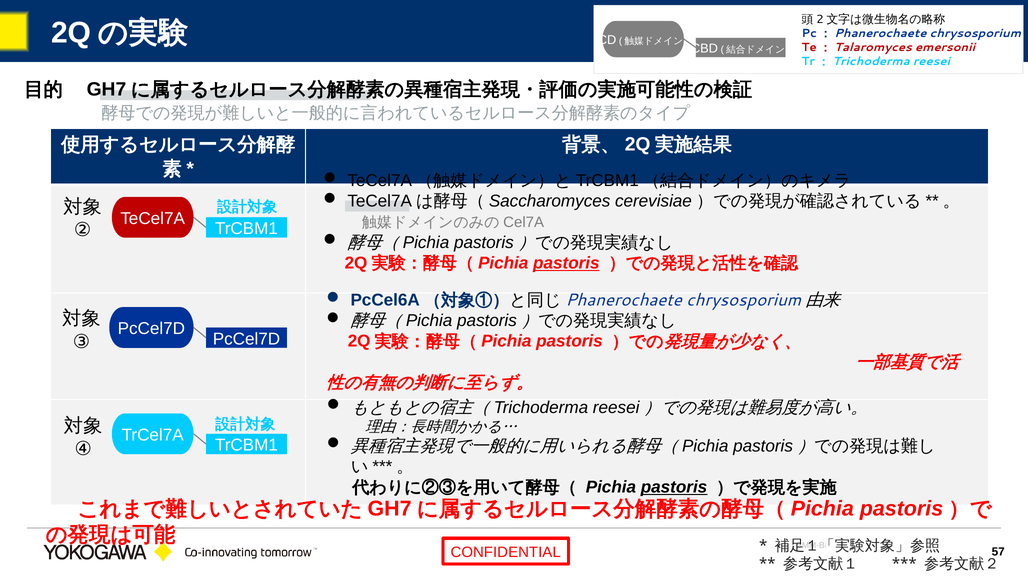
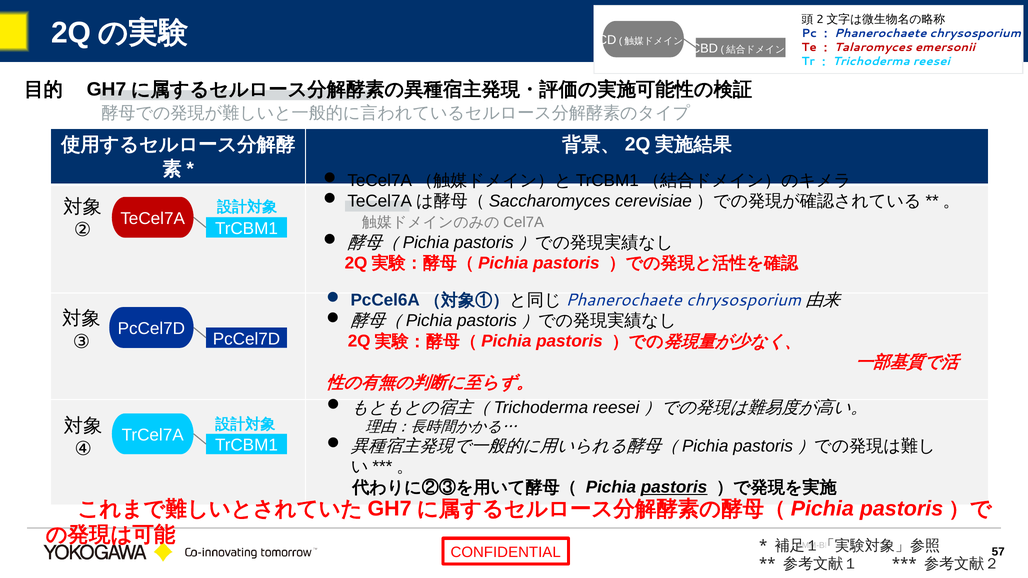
pastoris at (566, 263) underline: present -> none
